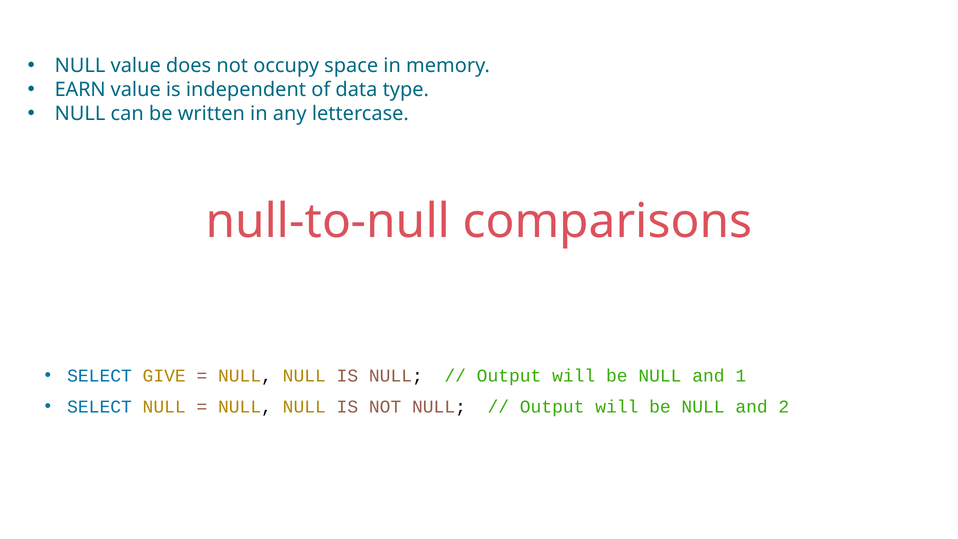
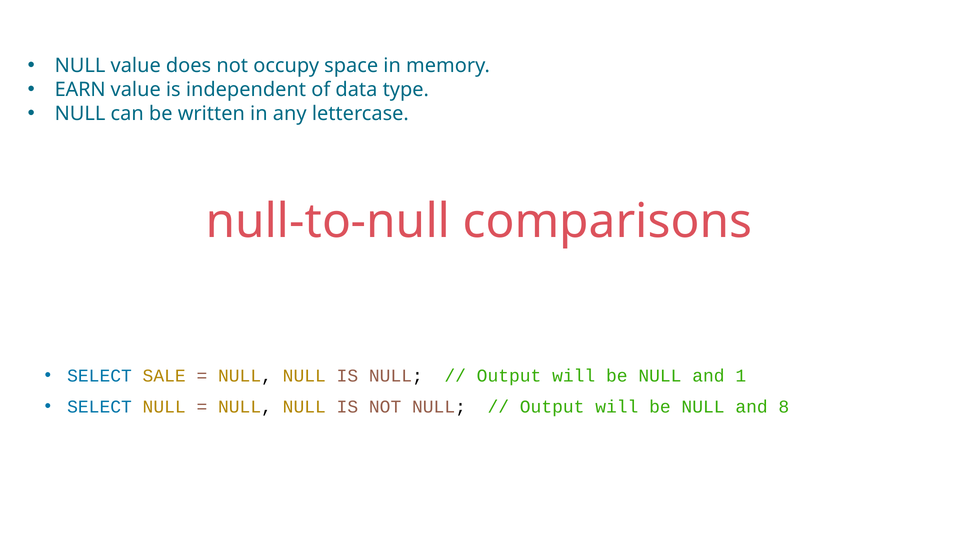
GIVE: GIVE -> SALE
2: 2 -> 8
